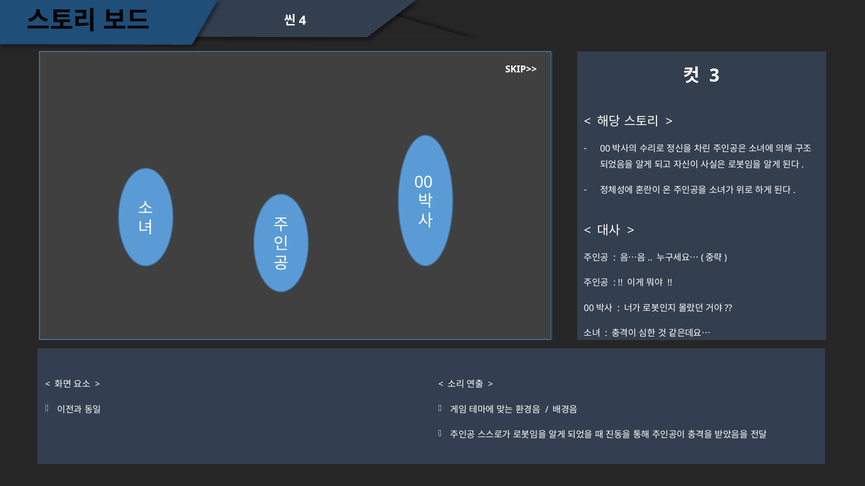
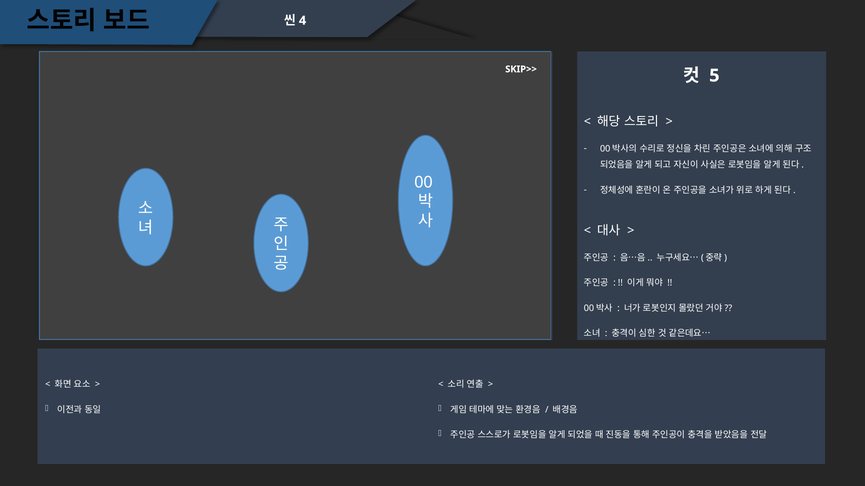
3: 3 -> 5
